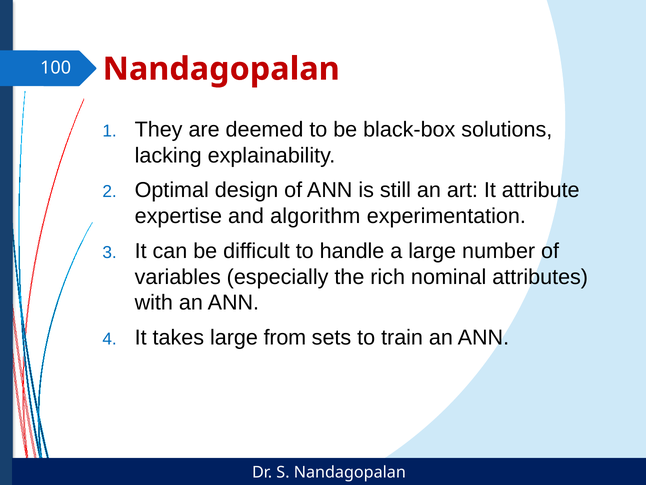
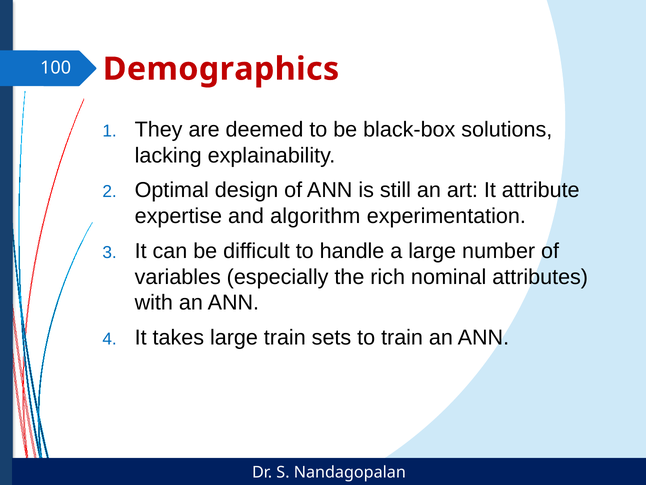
Nandagopalan at (221, 69): Nandagopalan -> Demographics
large from: from -> train
